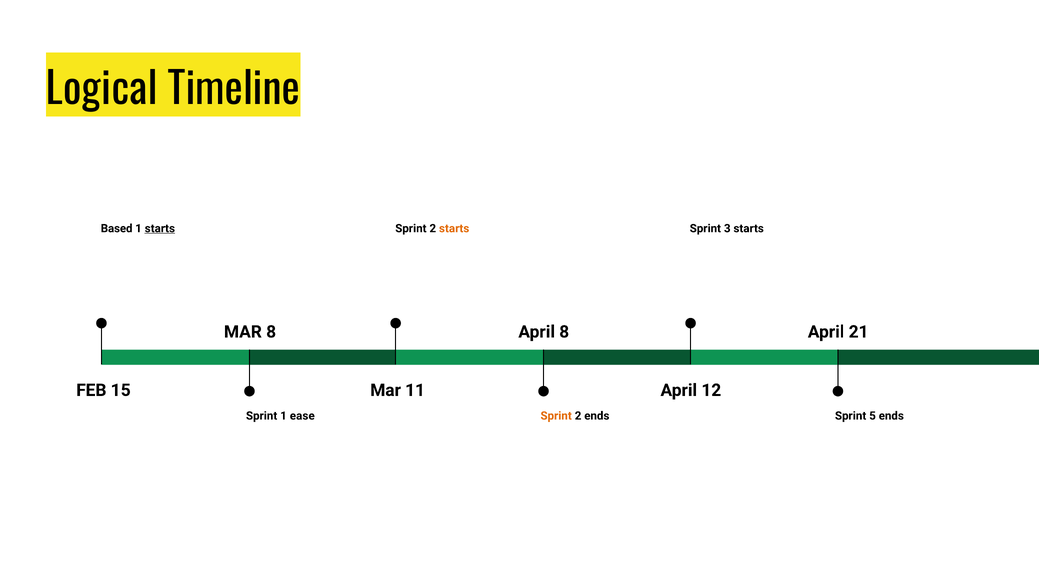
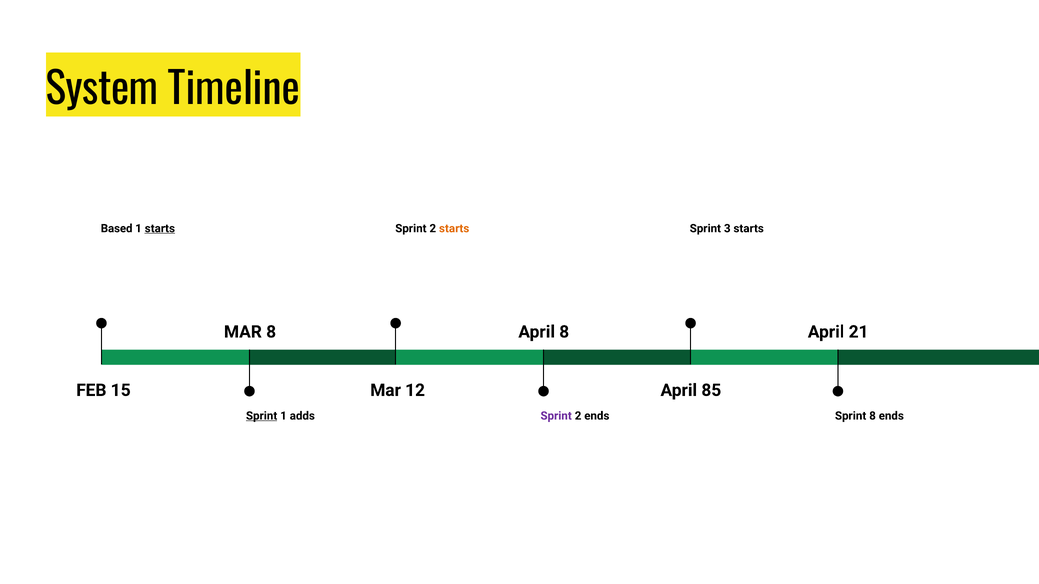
Logical: Logical -> System
11: 11 -> 12
12: 12 -> 85
Sprint at (262, 416) underline: none -> present
ease: ease -> adds
Sprint at (556, 416) colour: orange -> purple
Sprint 5: 5 -> 8
